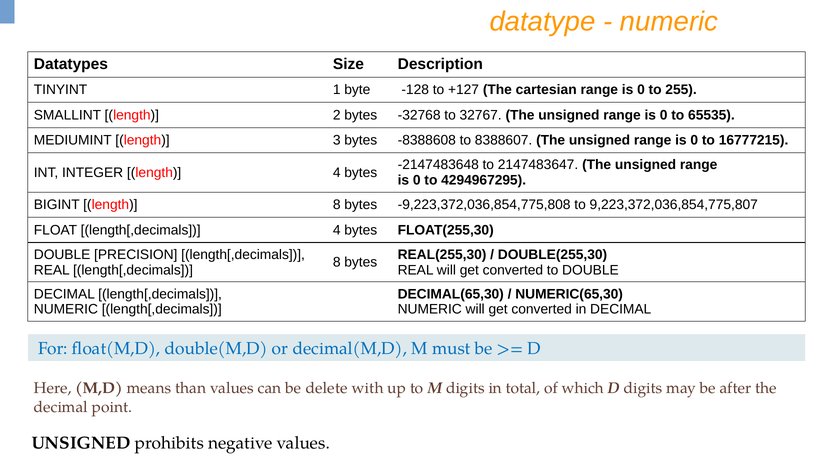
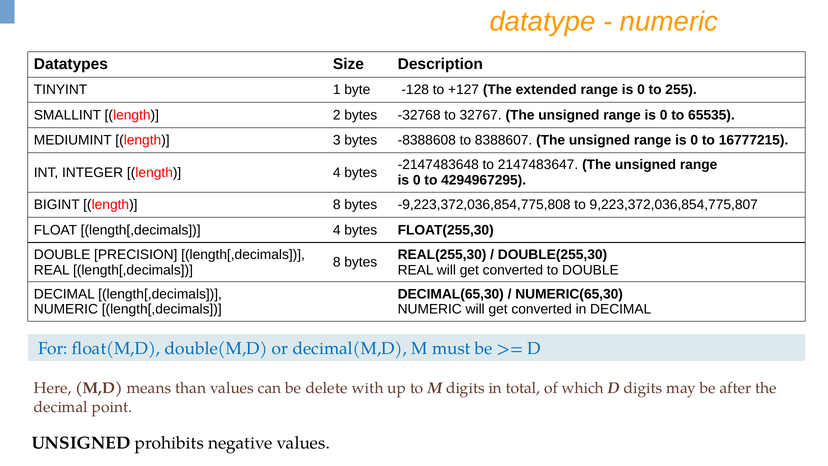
cartesian: cartesian -> extended
